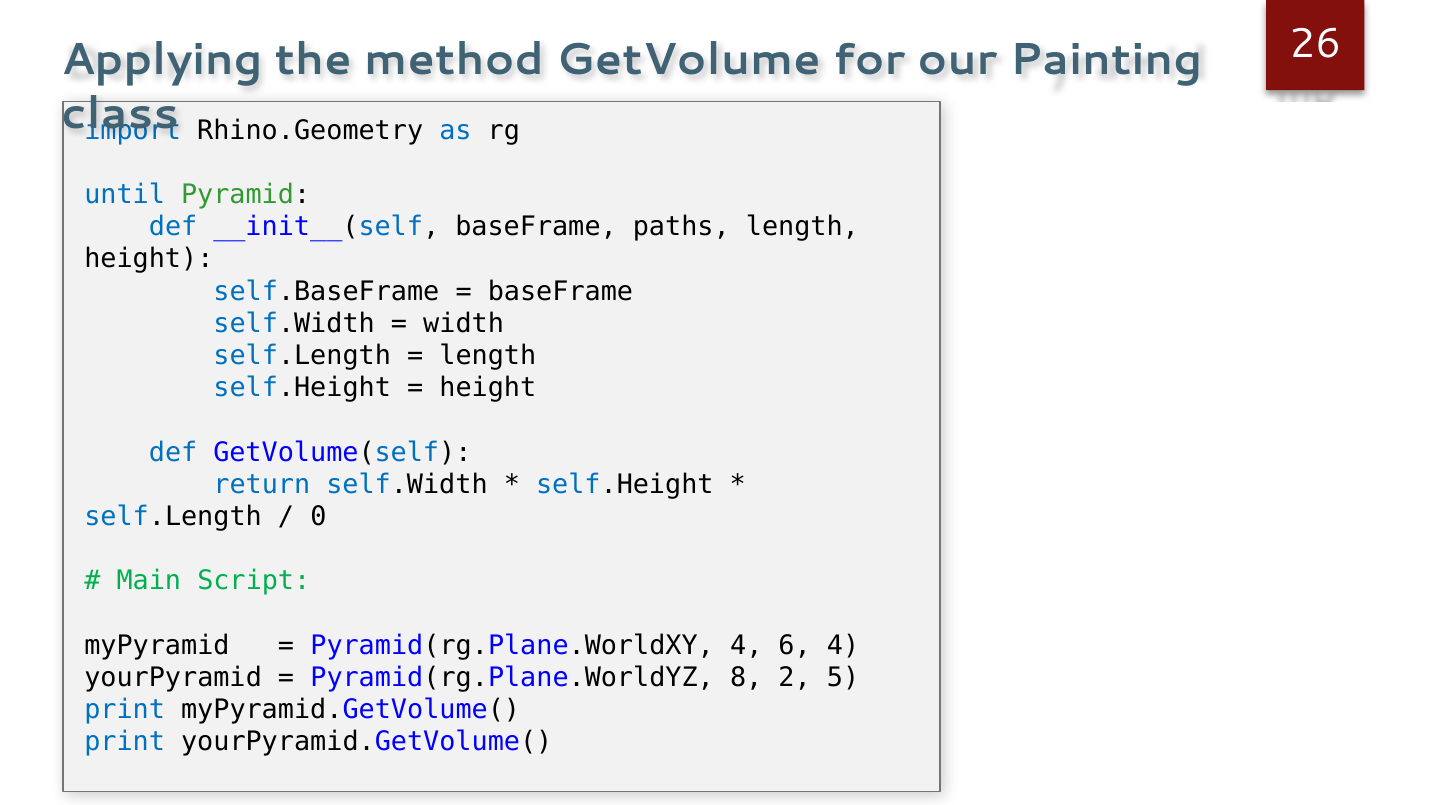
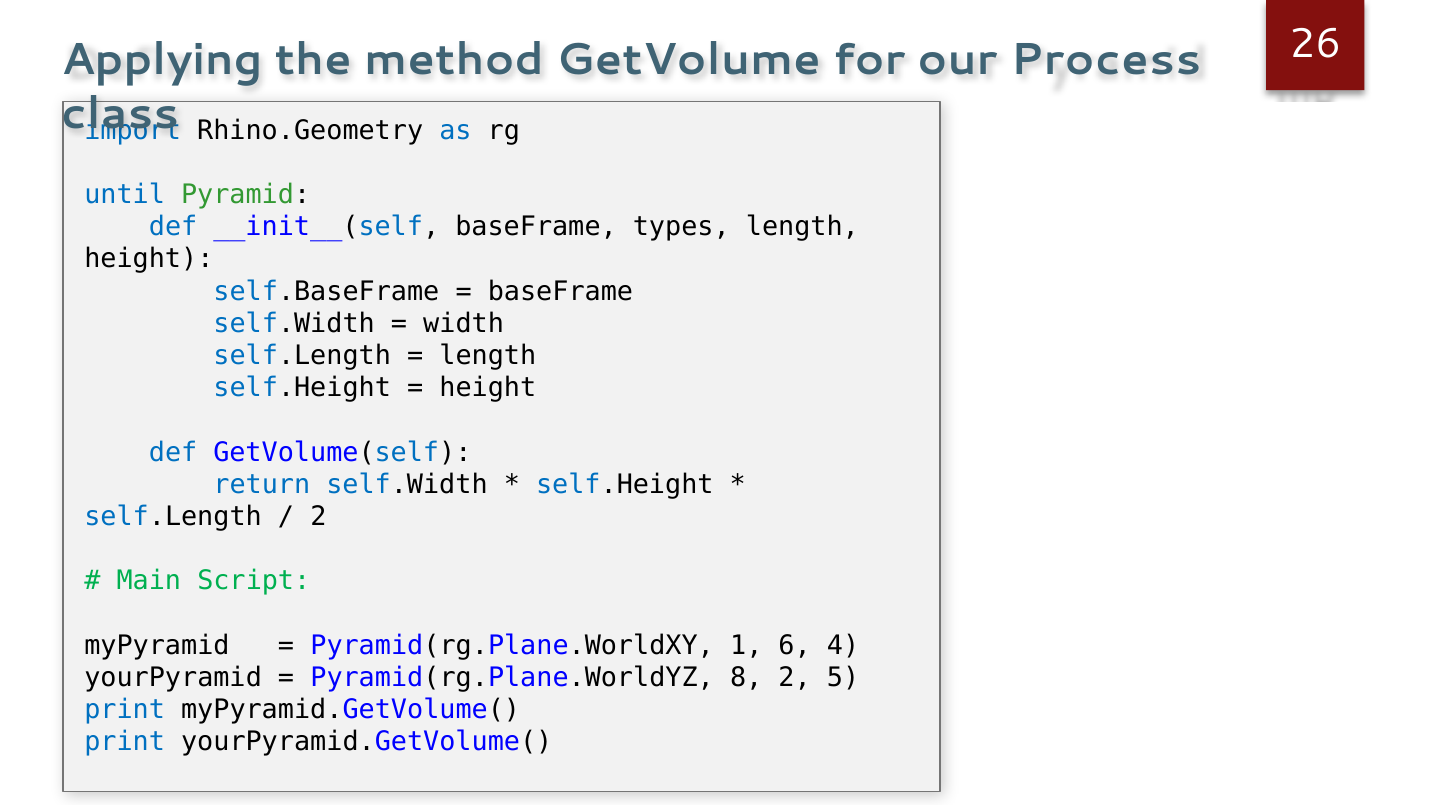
Painting: Painting -> Process
paths: paths -> types
0 at (318, 517): 0 -> 2
Pyramid(rg.Plane.WorldXY 4: 4 -> 1
